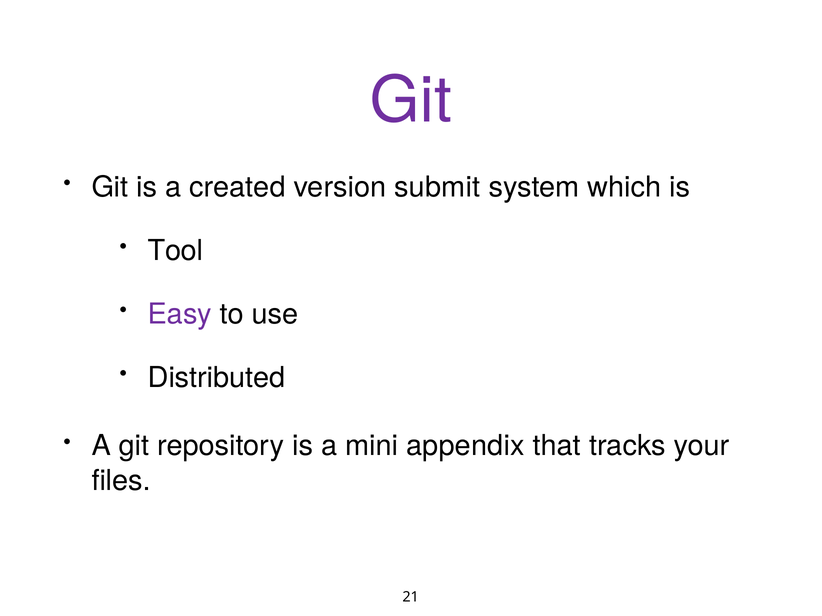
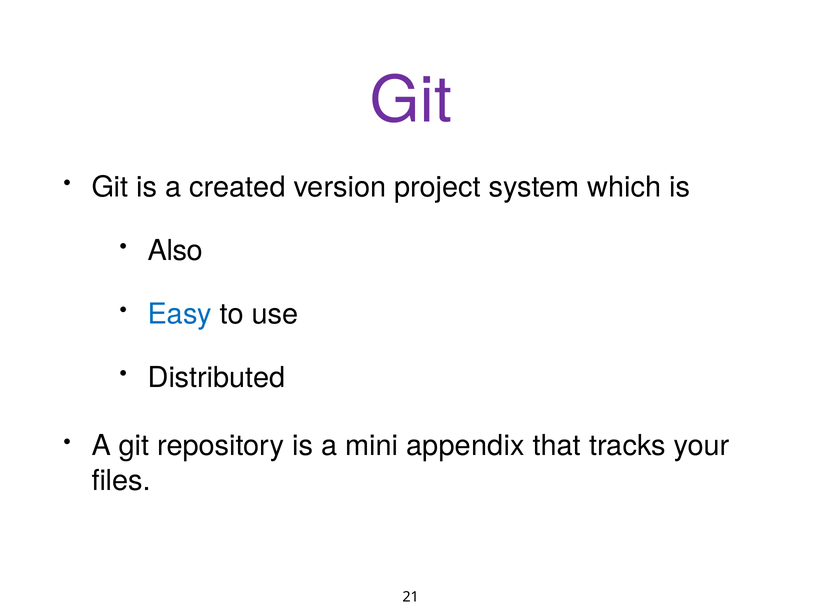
submit: submit -> project
Tool: Tool -> Also
Easy colour: purple -> blue
